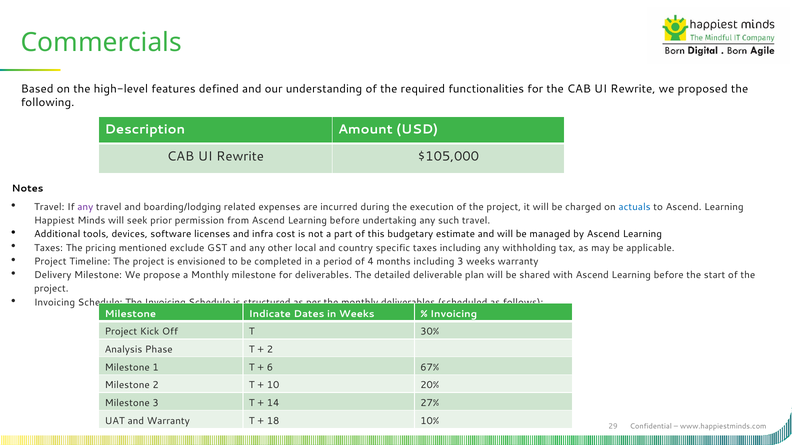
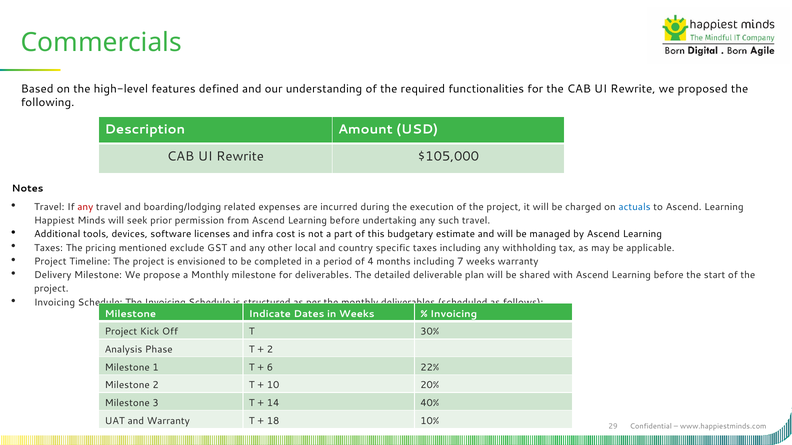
any at (85, 207) colour: purple -> red
including 3: 3 -> 7
67%: 67% -> 22%
27%: 27% -> 40%
